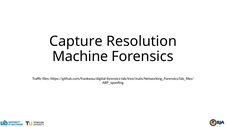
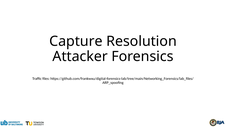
Machine: Machine -> Attacker
